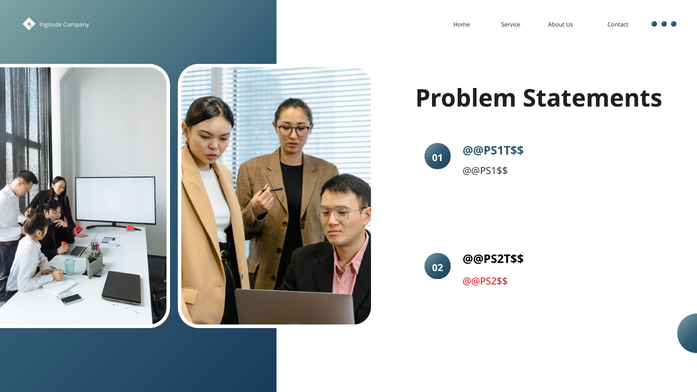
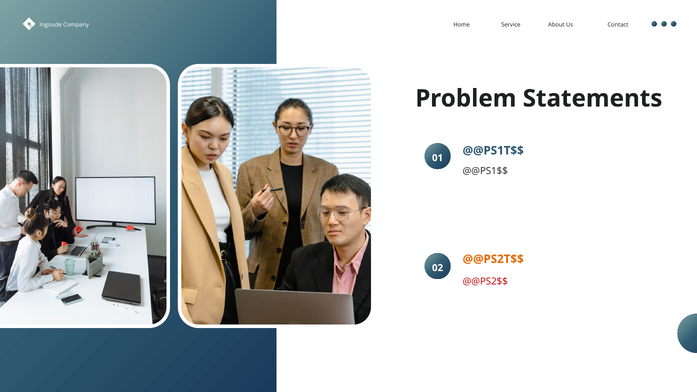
@@PS2T$$ colour: black -> orange
